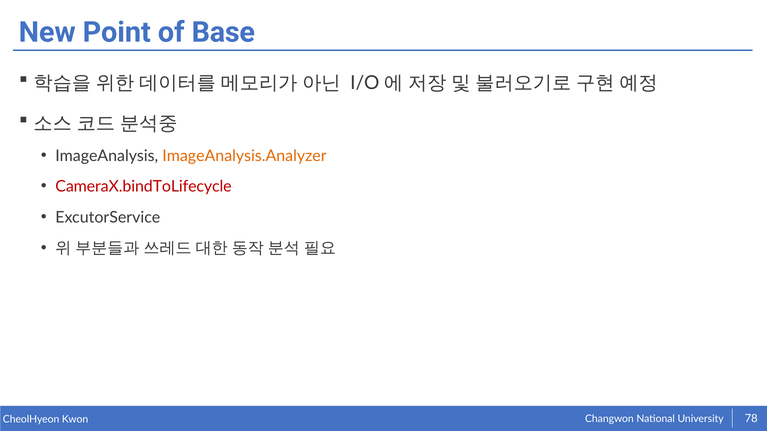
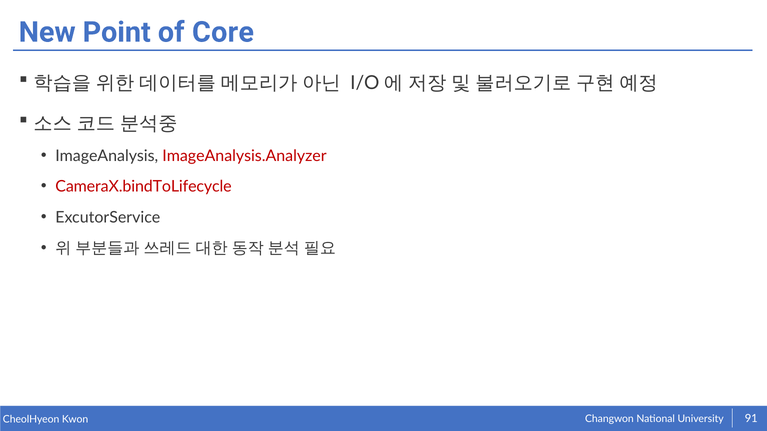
Base: Base -> Core
ImageAnalysis.Analyzer colour: orange -> red
78: 78 -> 91
